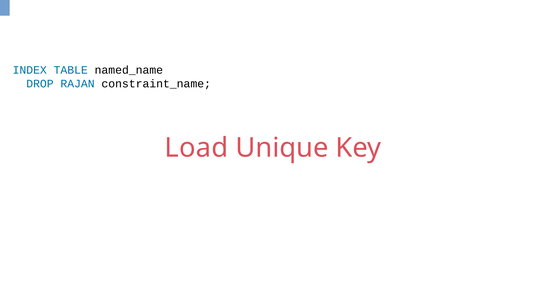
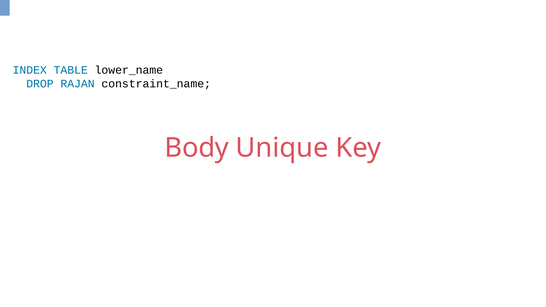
named_name: named_name -> lower_name
Load: Load -> Body
